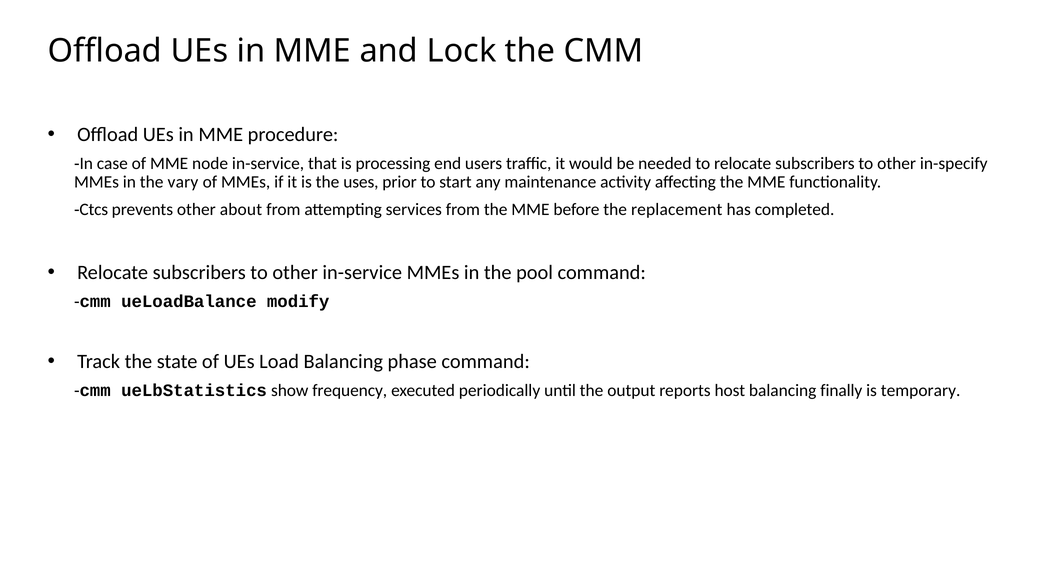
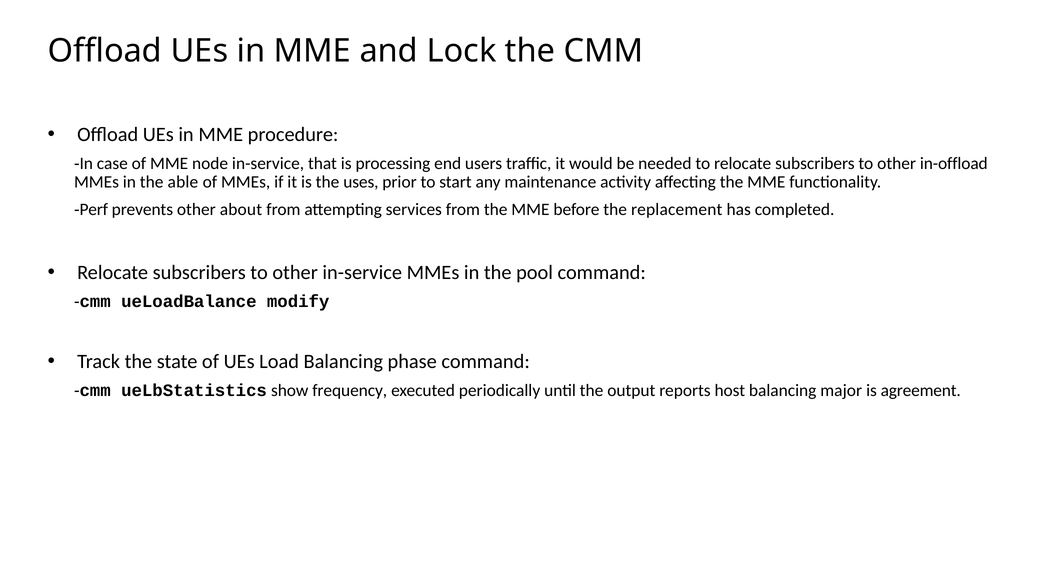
in-specify: in-specify -> in-offload
vary: vary -> able
Ctcs: Ctcs -> Perf
finally: finally -> major
temporary: temporary -> agreement
